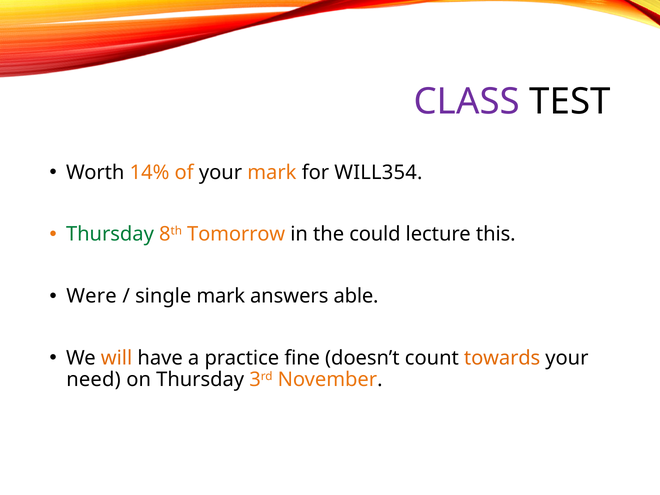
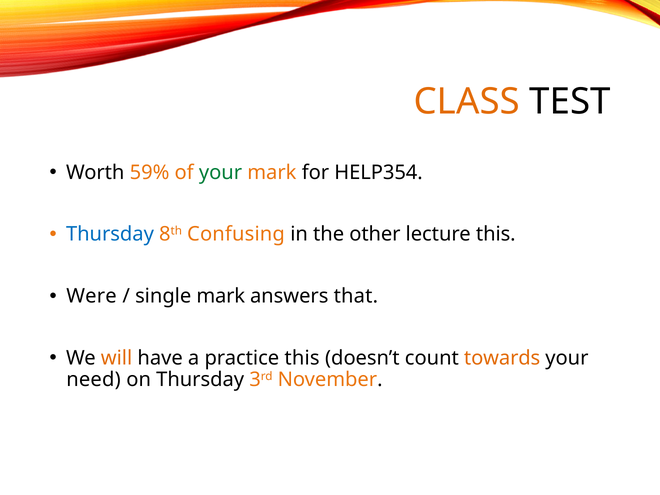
CLASS colour: purple -> orange
14%: 14% -> 59%
your at (221, 172) colour: black -> green
WILL354: WILL354 -> HELP354
Thursday at (110, 234) colour: green -> blue
Tomorrow: Tomorrow -> Confusing
could: could -> other
able: able -> that
practice fine: fine -> this
